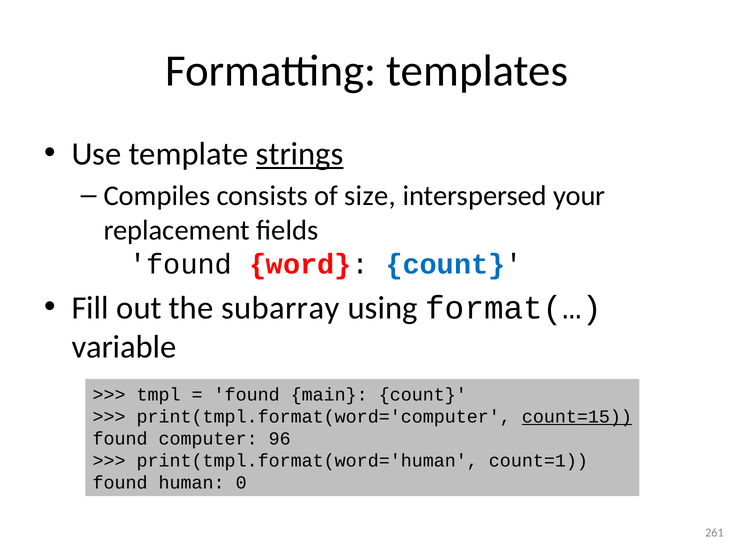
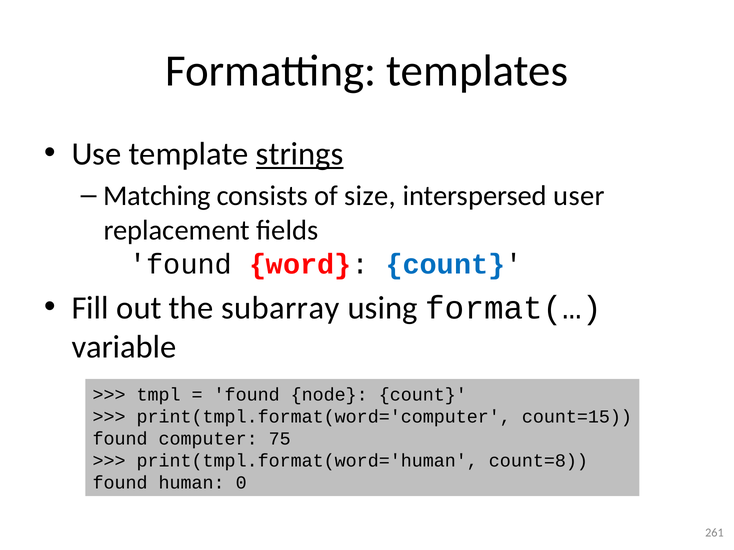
Compiles: Compiles -> Matching
your: your -> user
main: main -> node
count=15 underline: present -> none
96: 96 -> 75
count=1: count=1 -> count=8
